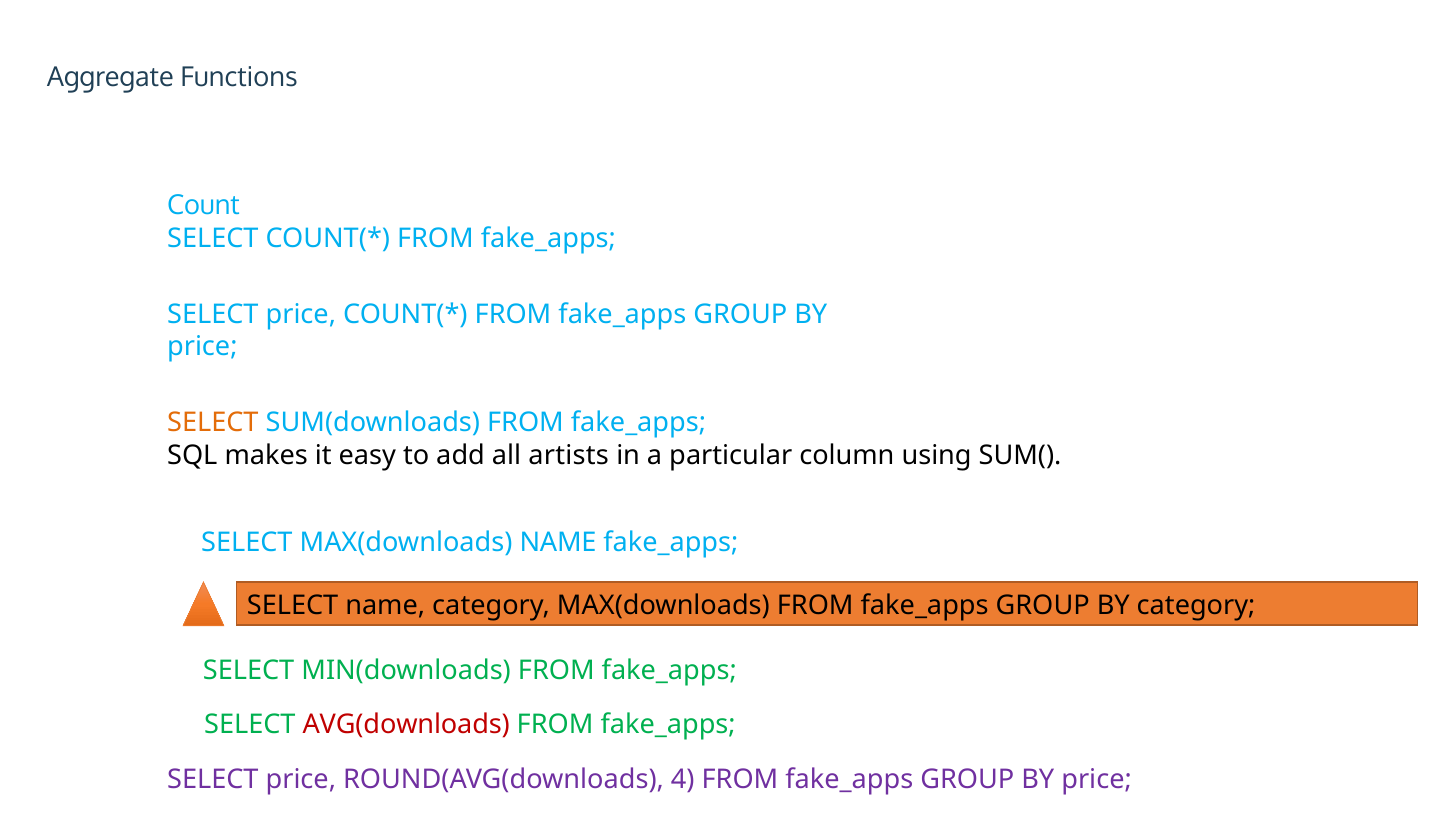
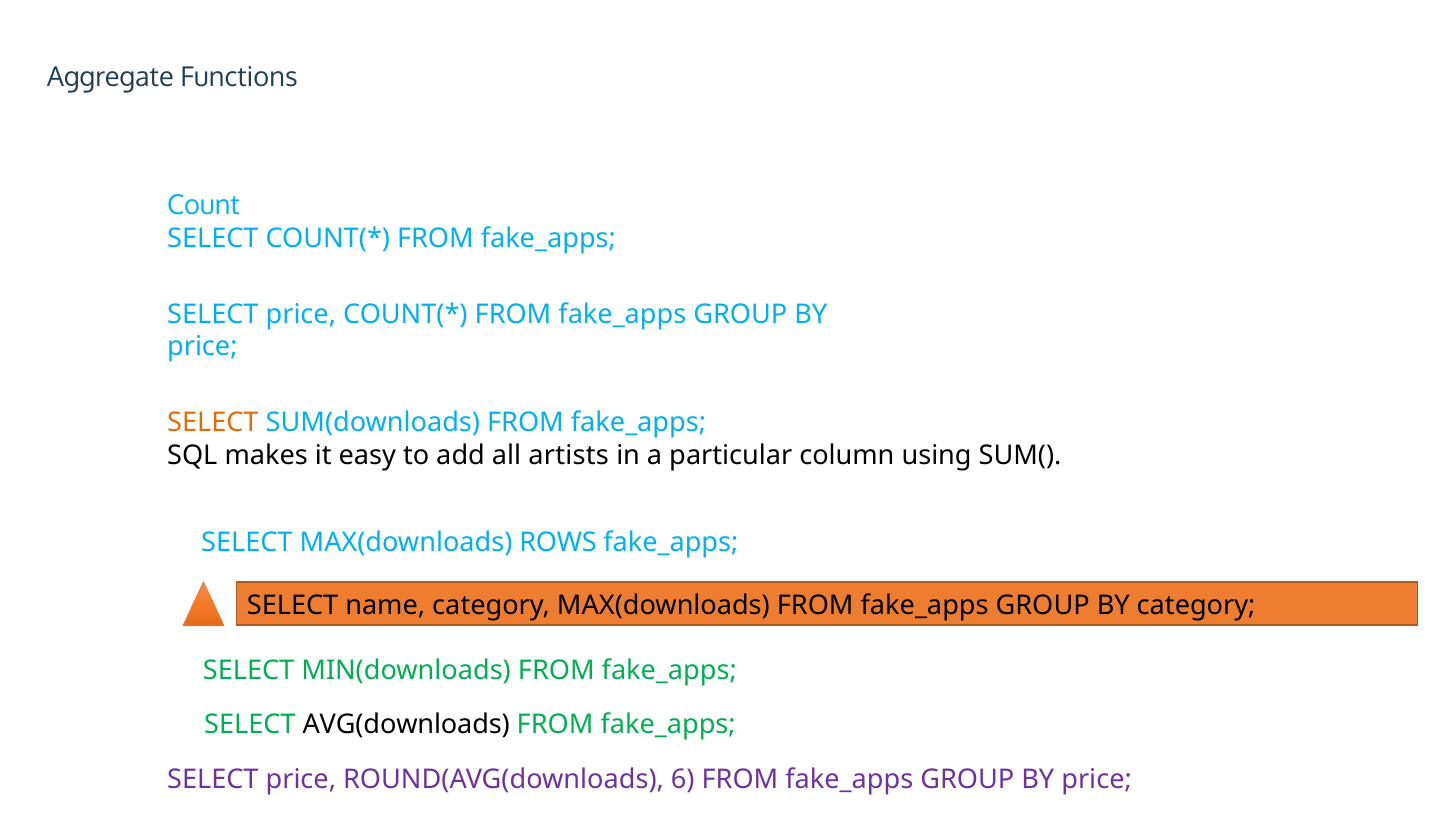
MAX(downloads NAME: NAME -> ROWS
AVG(downloads colour: red -> black
4: 4 -> 6
